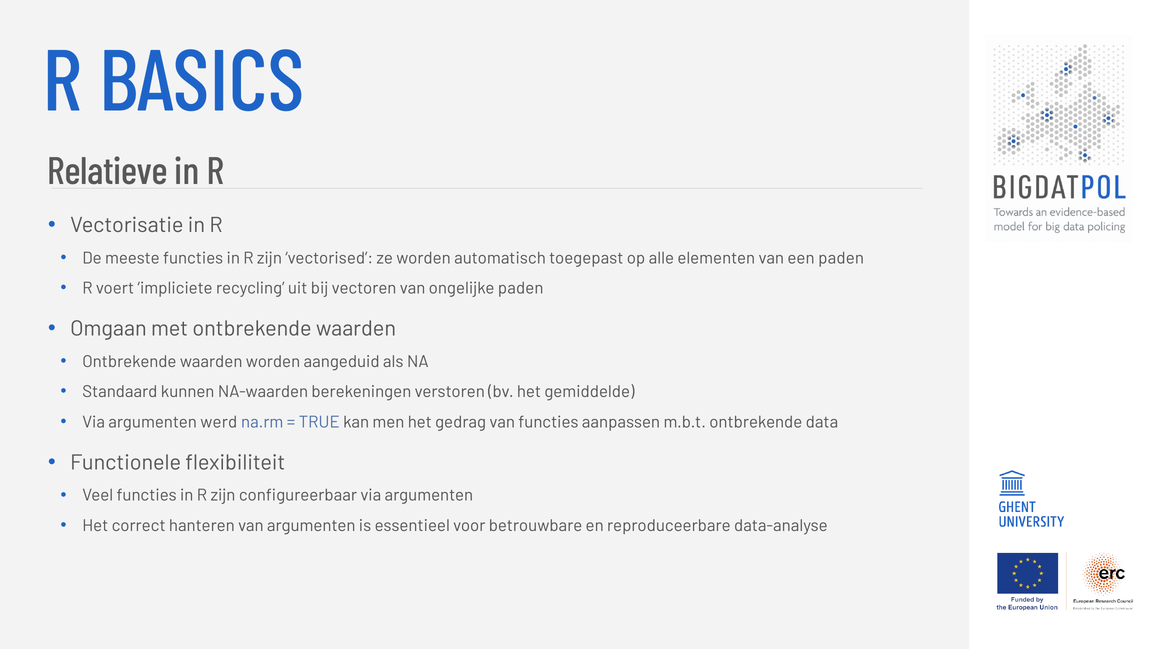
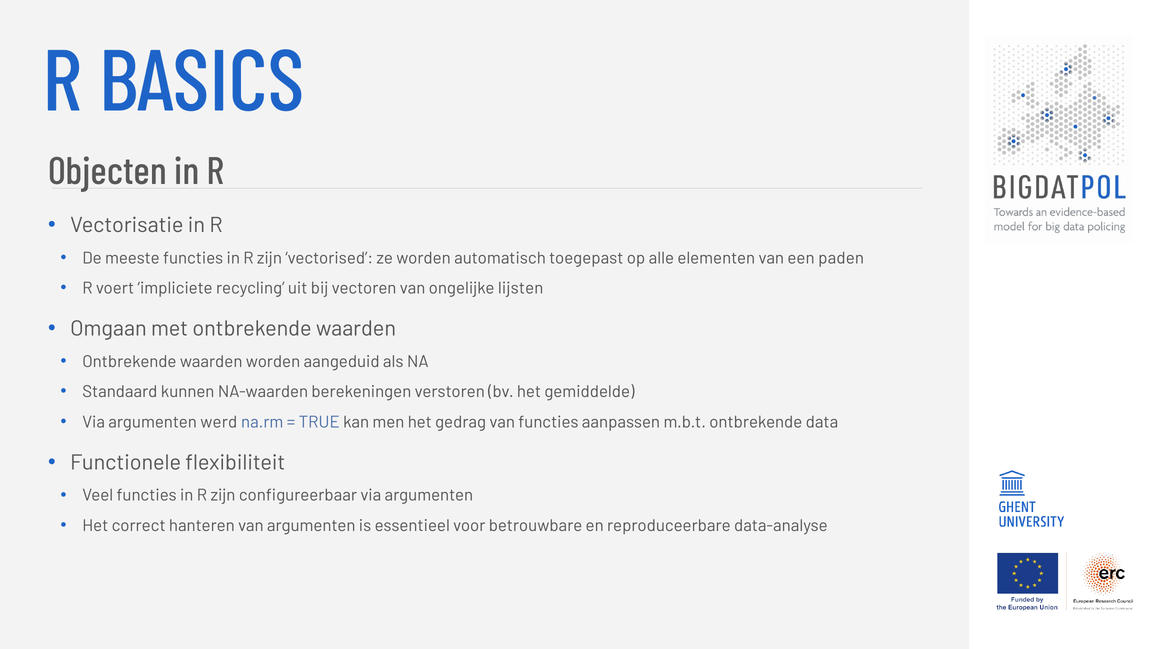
Relatieve: Relatieve -> Objecten
ongelijke paden: paden -> lijsten
